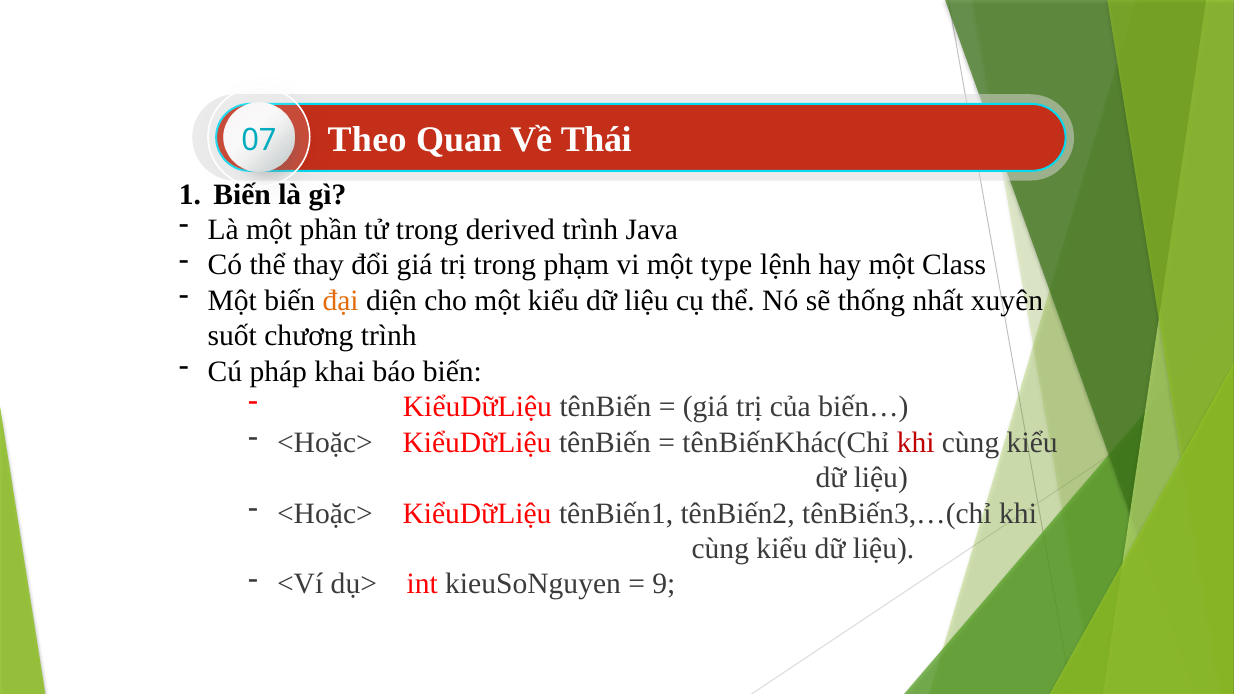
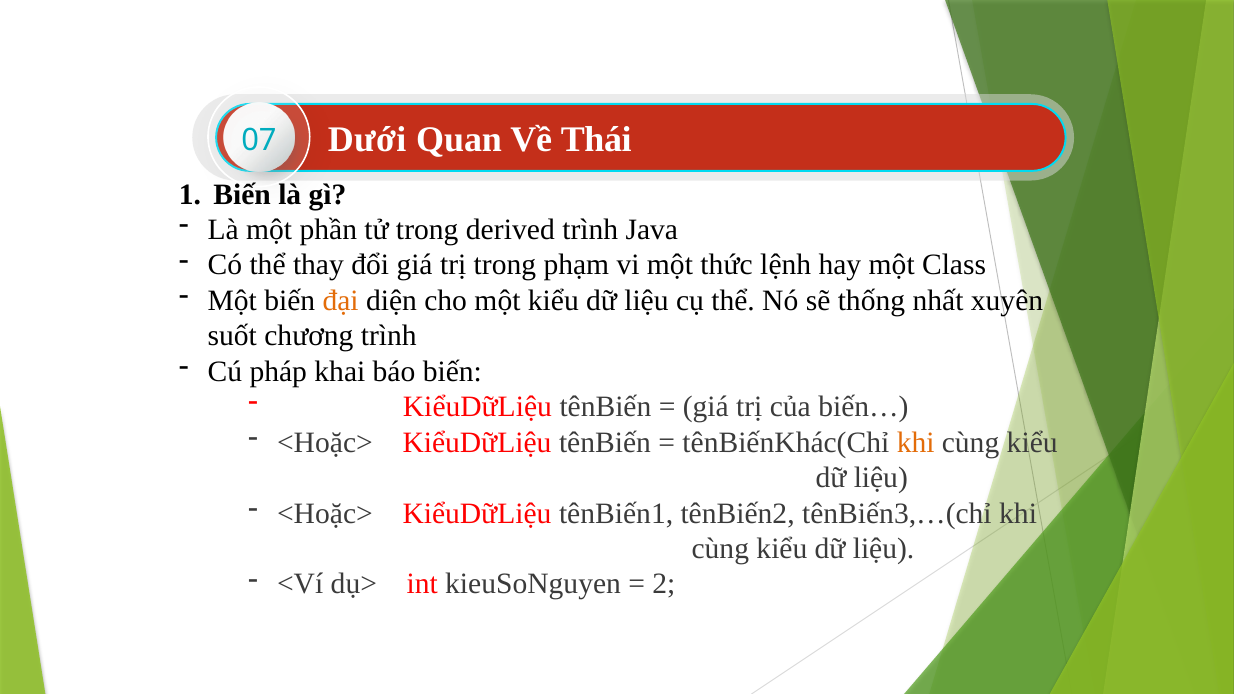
Theo: Theo -> Dưới
type: type -> thức
khi at (916, 443) colour: red -> orange
9: 9 -> 2
